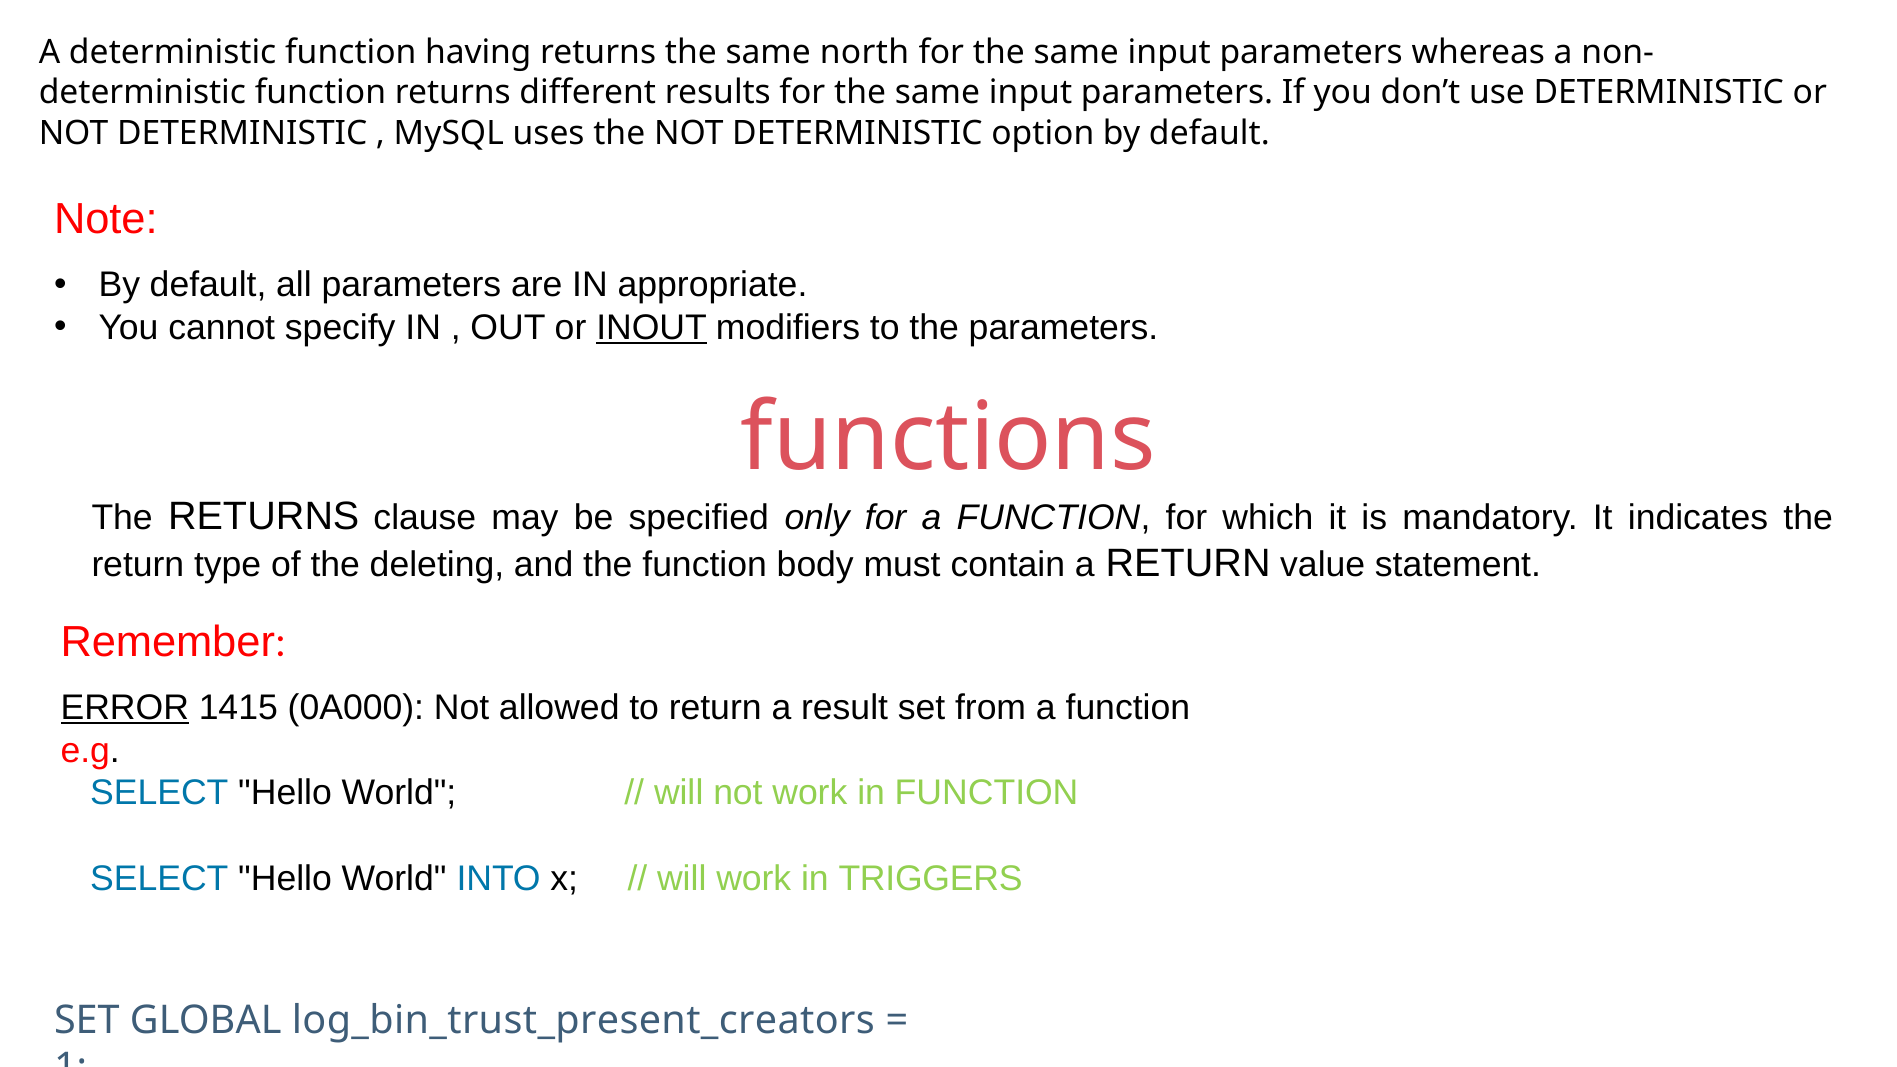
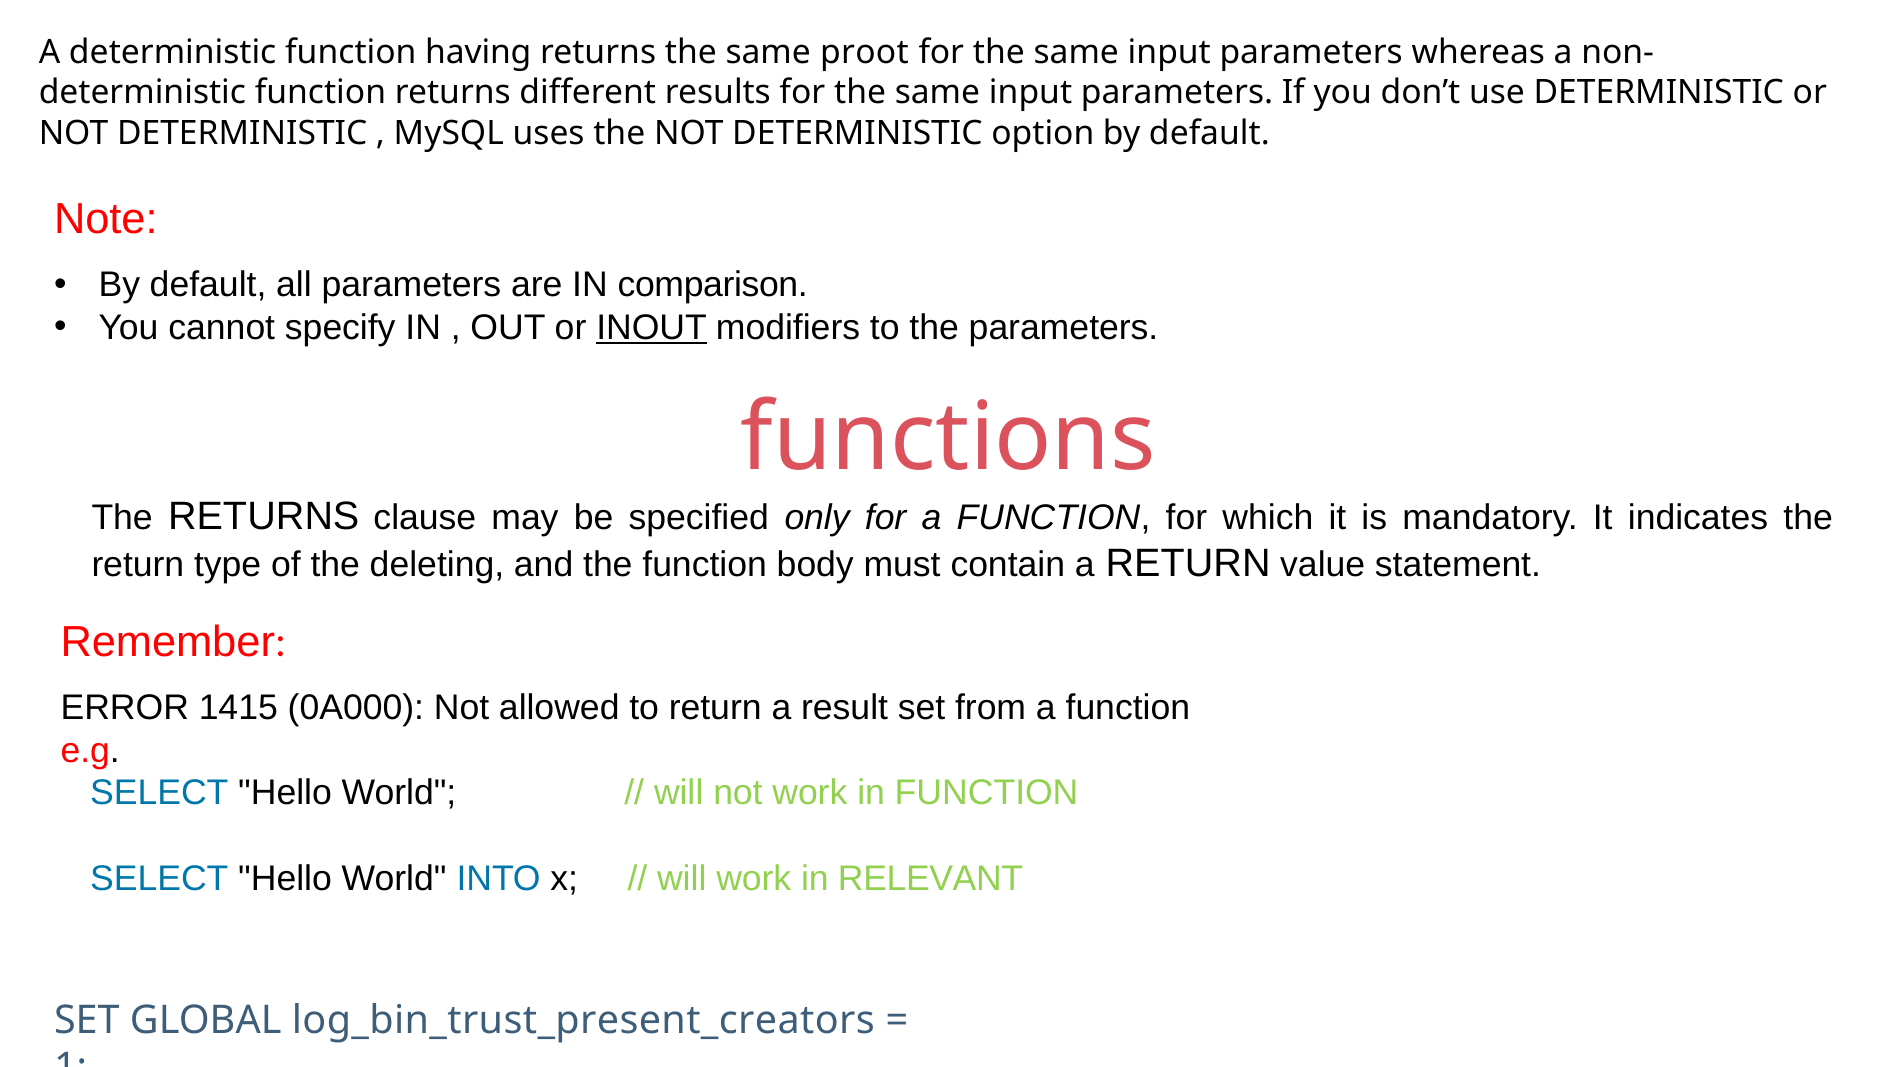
north: north -> proot
appropriate: appropriate -> comparison
ERROR underline: present -> none
TRIGGERS: TRIGGERS -> RELEVANT
